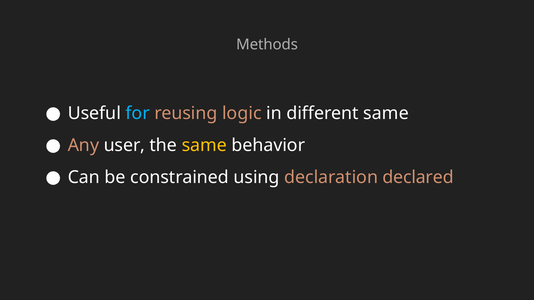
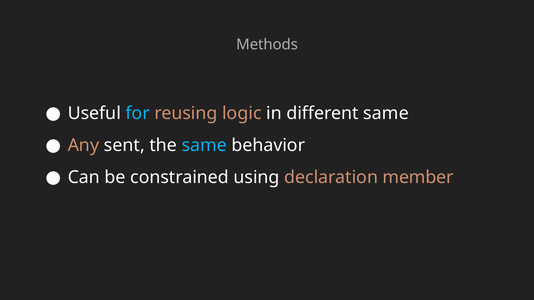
user: user -> sent
same at (204, 145) colour: yellow -> light blue
declared: declared -> member
